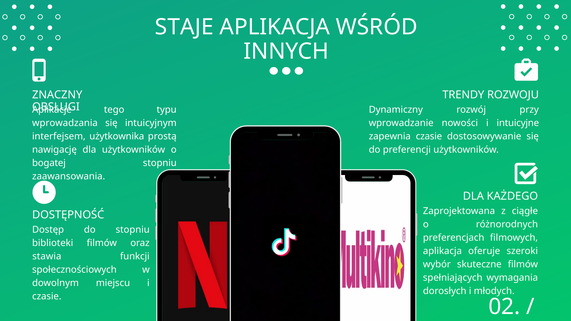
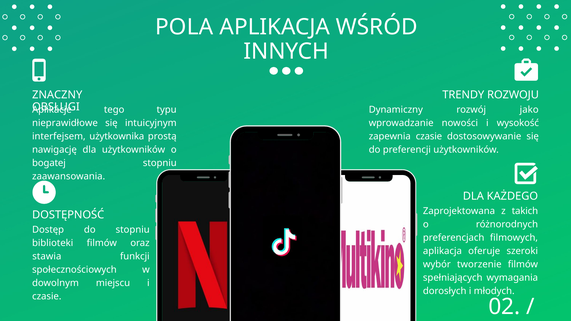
STAJE: STAJE -> POLA
przy: przy -> jako
wprowadzania: wprowadzania -> nieprawidłowe
intuicyjne: intuicyjne -> wysokość
ciągłe: ciągłe -> takich
skuteczne: skuteczne -> tworzenie
